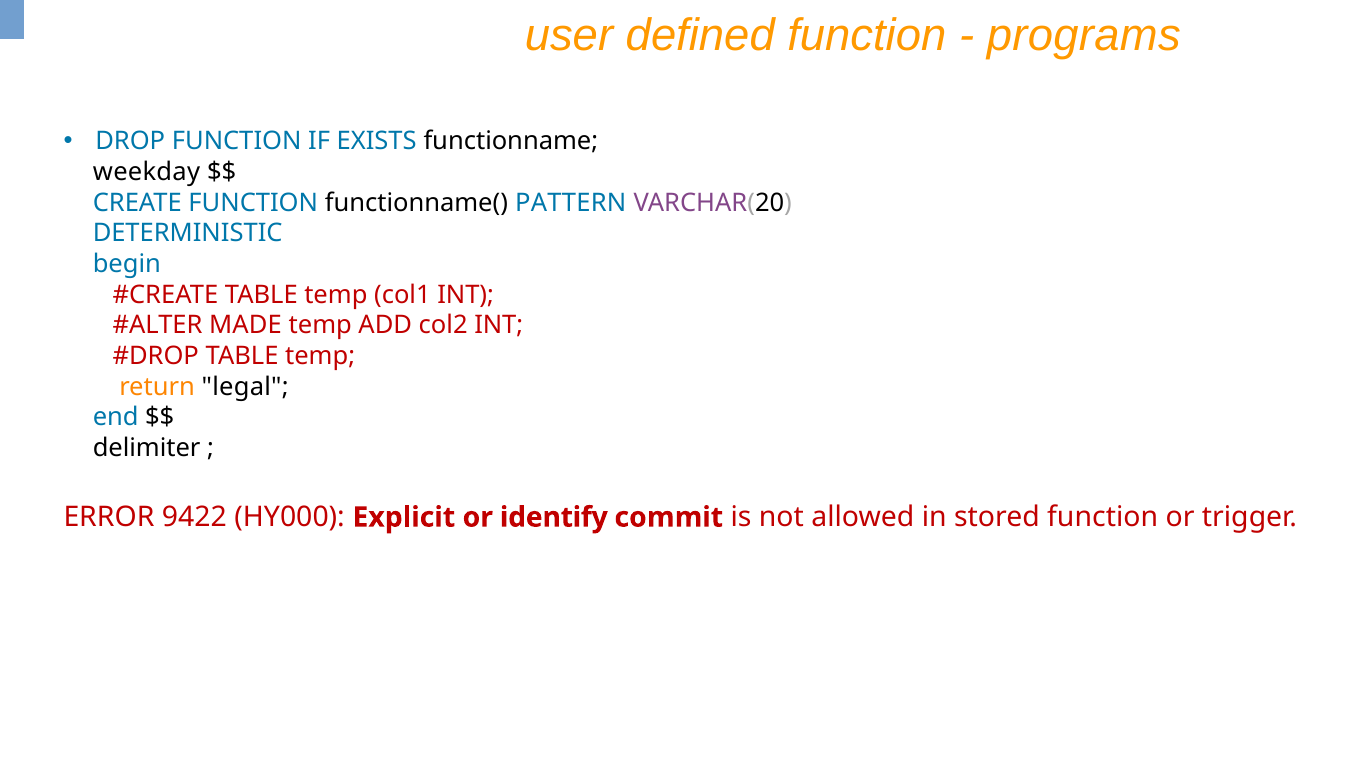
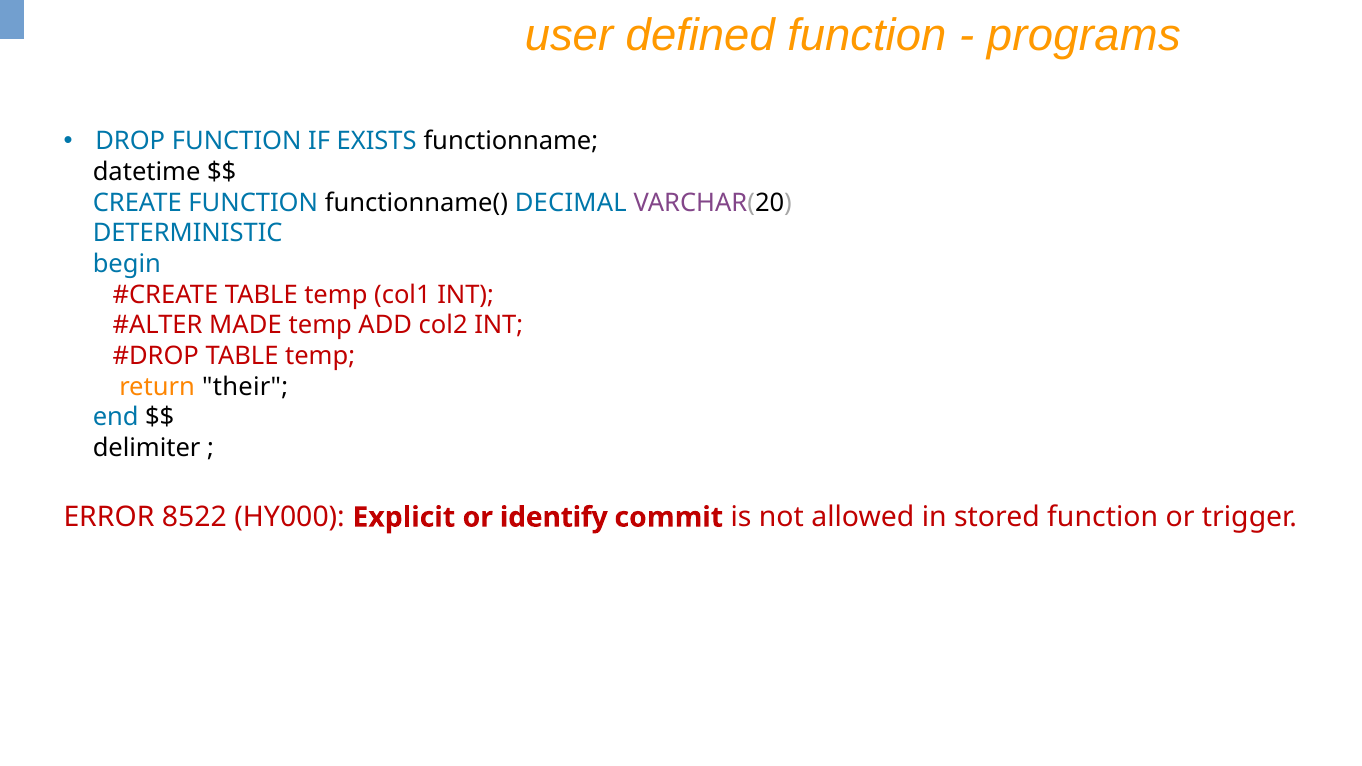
weekday: weekday -> datetime
PATTERN: PATTERN -> DECIMAL
legal: legal -> their
9422: 9422 -> 8522
